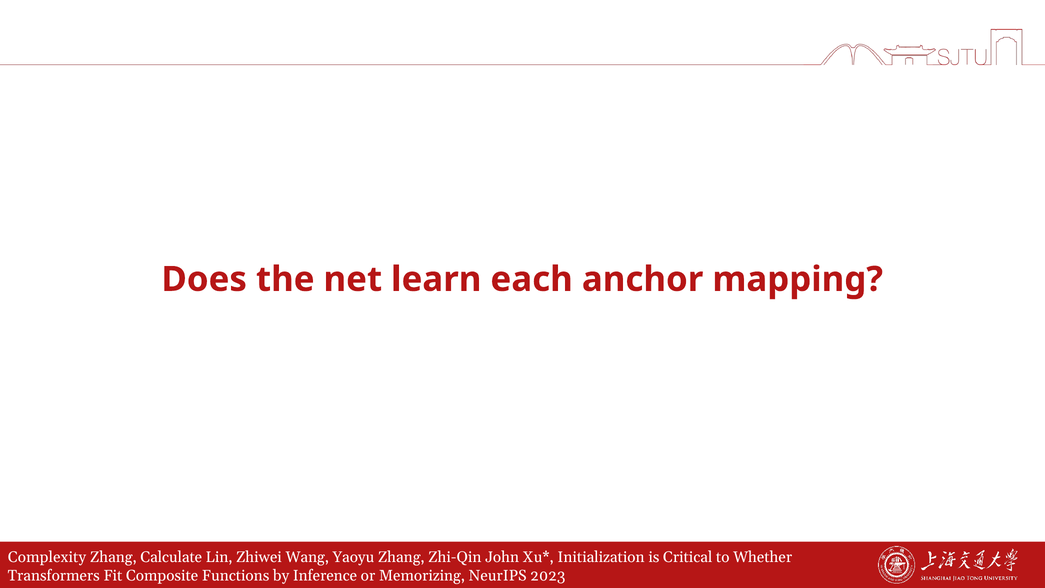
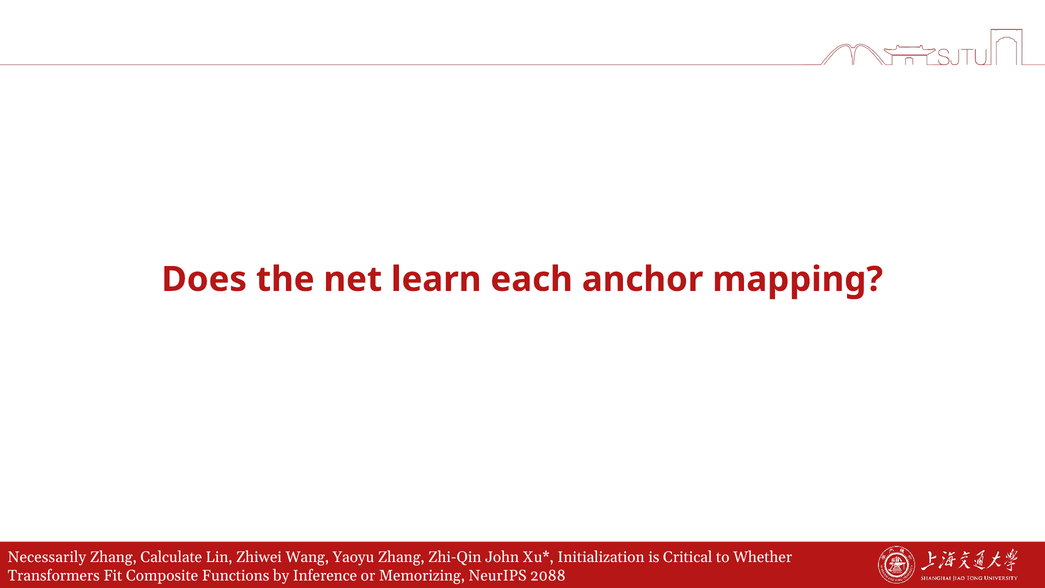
Complexity: Complexity -> Necessarily
2023: 2023 -> 2088
